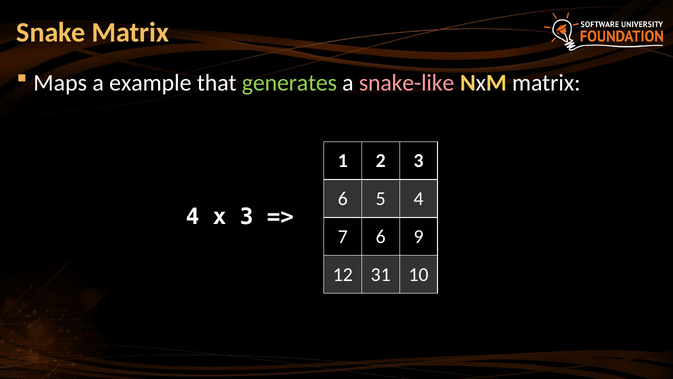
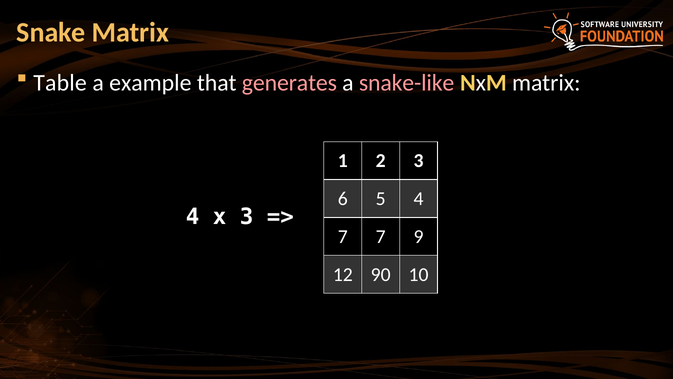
Maps: Maps -> Table
generates colour: light green -> pink
7 6: 6 -> 7
31: 31 -> 90
